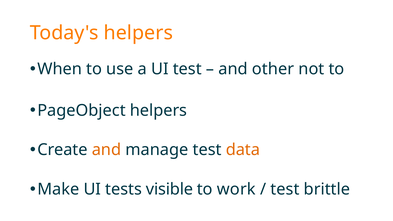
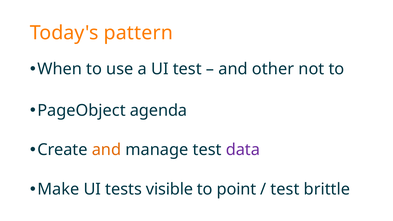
Today's helpers: helpers -> pattern
PageObject helpers: helpers -> agenda
data colour: orange -> purple
work: work -> point
